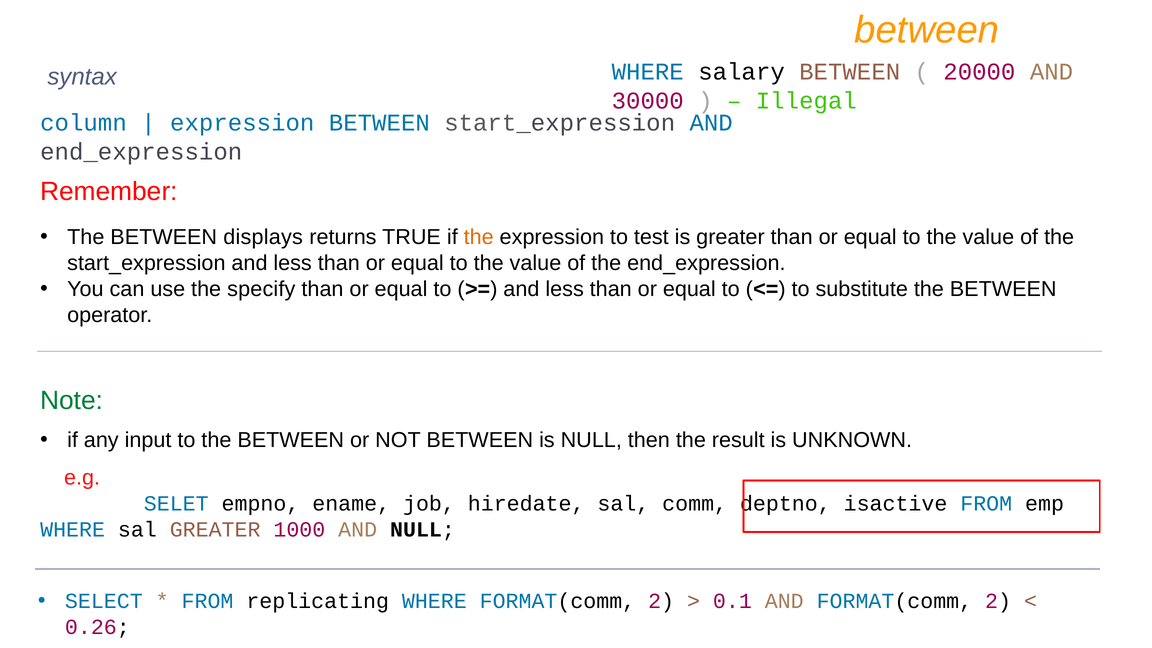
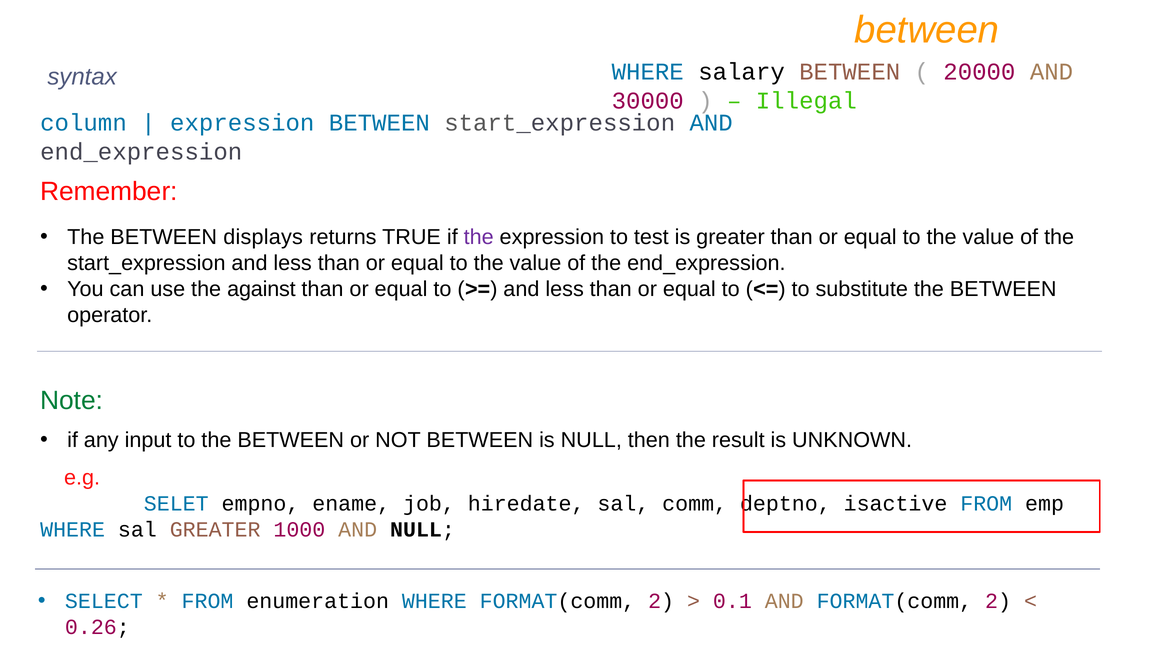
the at (479, 237) colour: orange -> purple
specify: specify -> against
replicating: replicating -> enumeration
